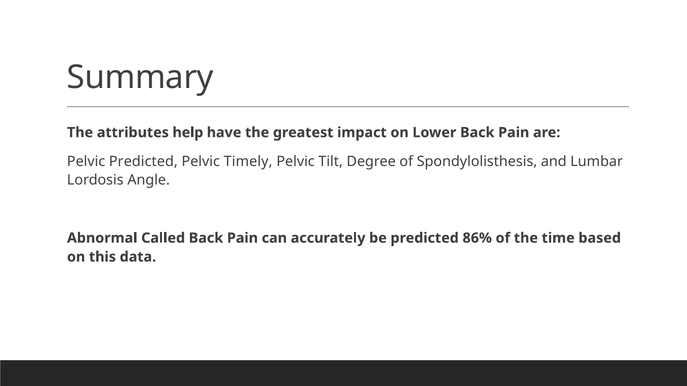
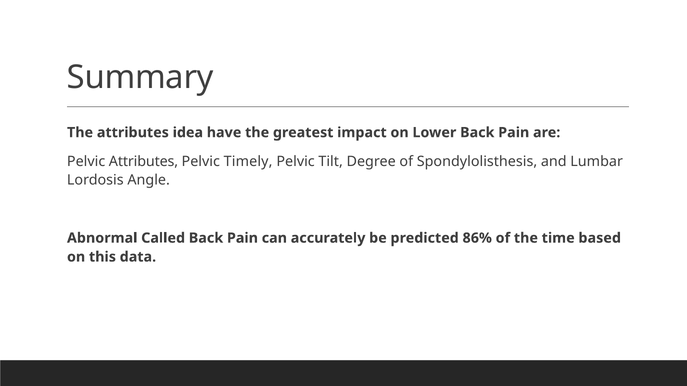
help: help -> idea
Pelvic Predicted: Predicted -> Attributes
